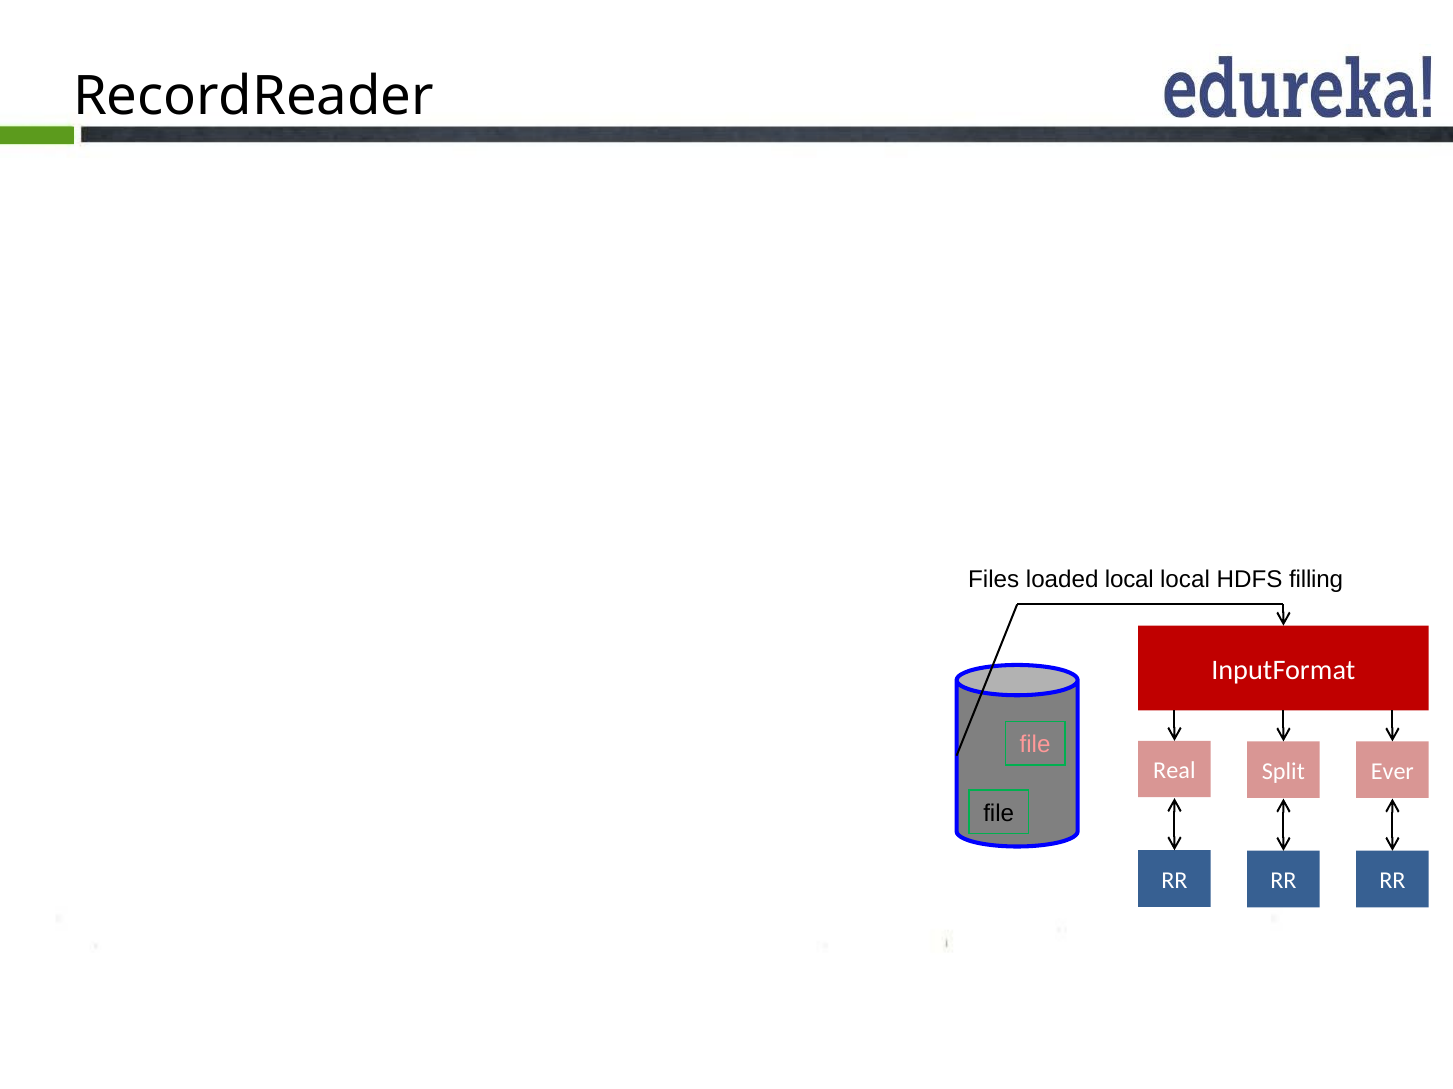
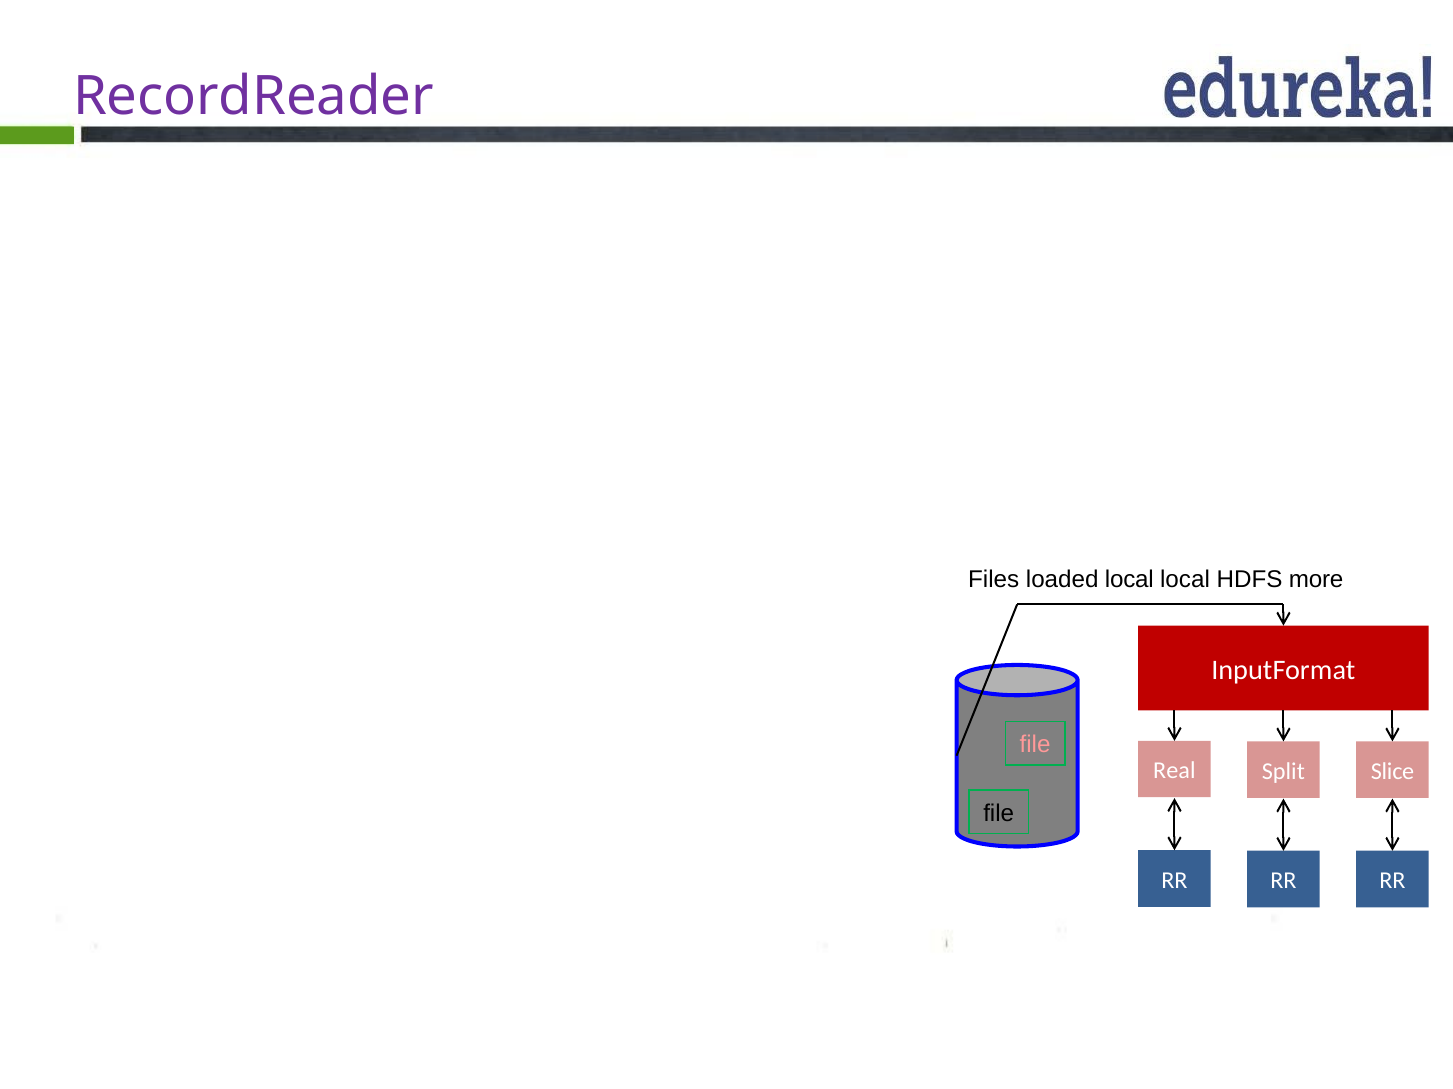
RecordReader at (253, 97) colour: black -> purple
filling: filling -> more
Split Ever: Ever -> Slice
